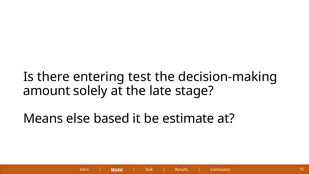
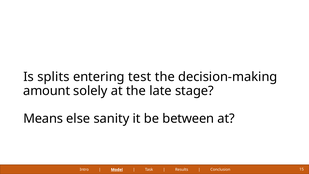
there: there -> splits
based: based -> sanity
estimate: estimate -> between
